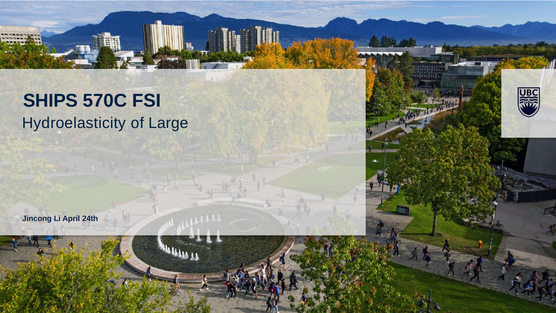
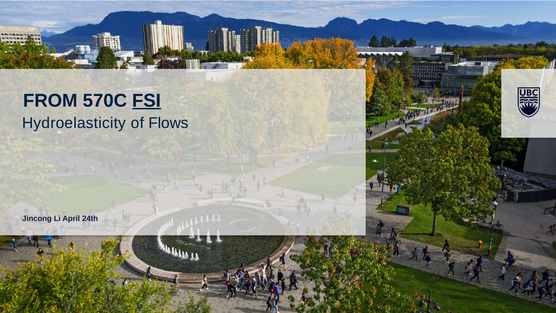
SHIPS: SHIPS -> FROM
FSI underline: none -> present
Large: Large -> Flows
